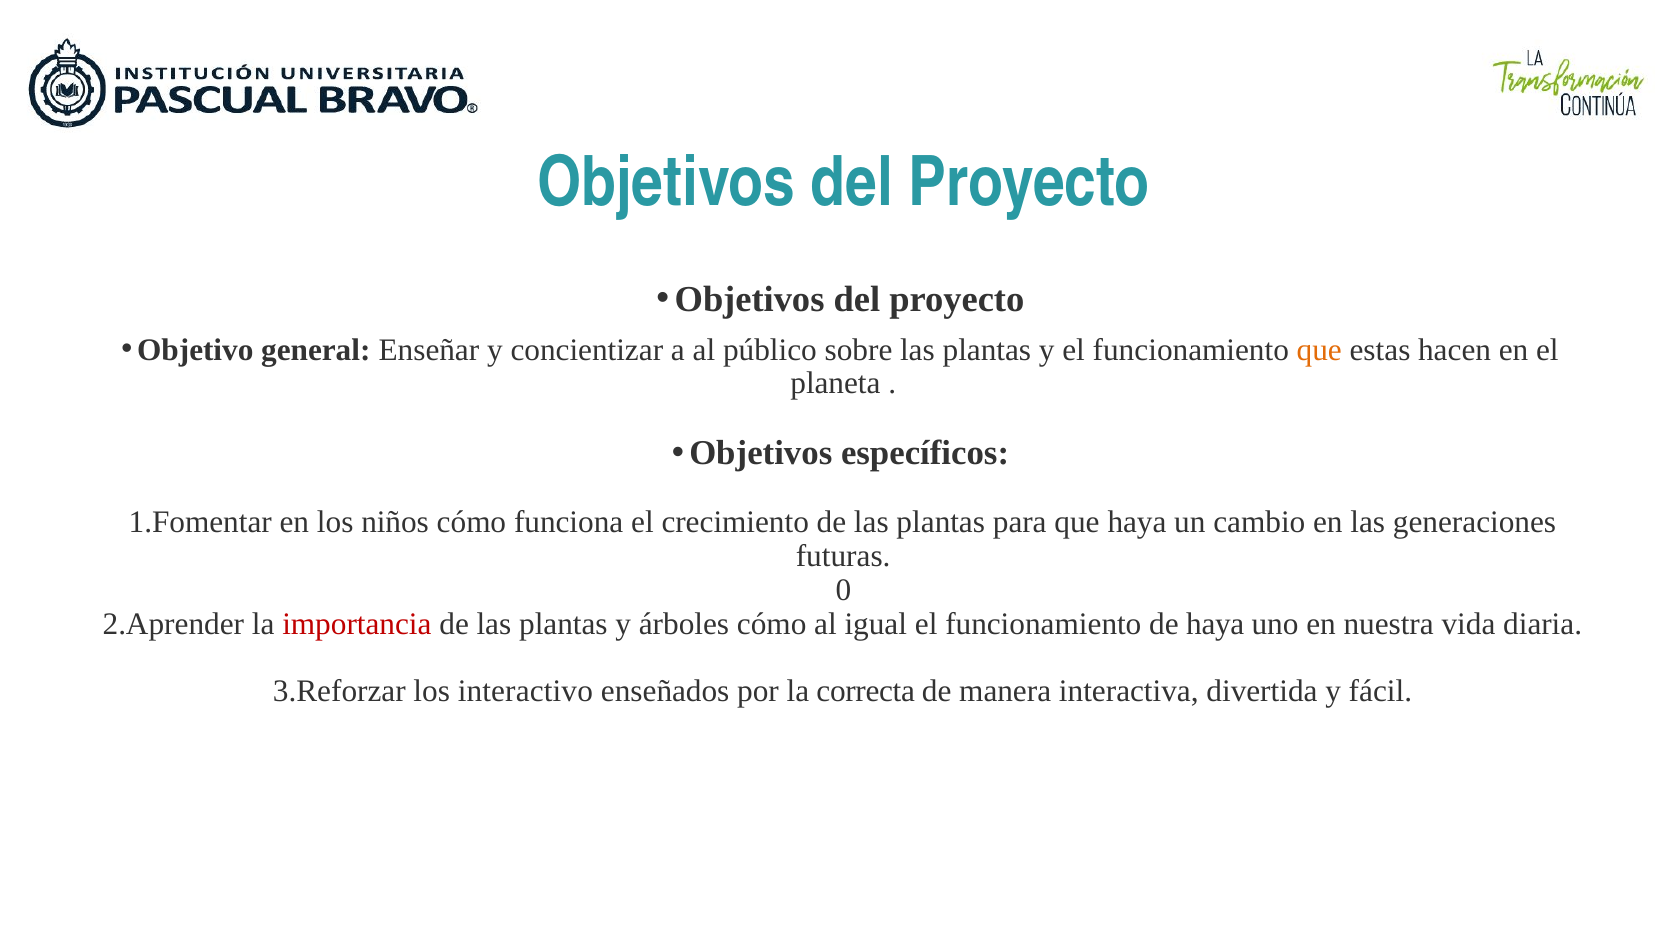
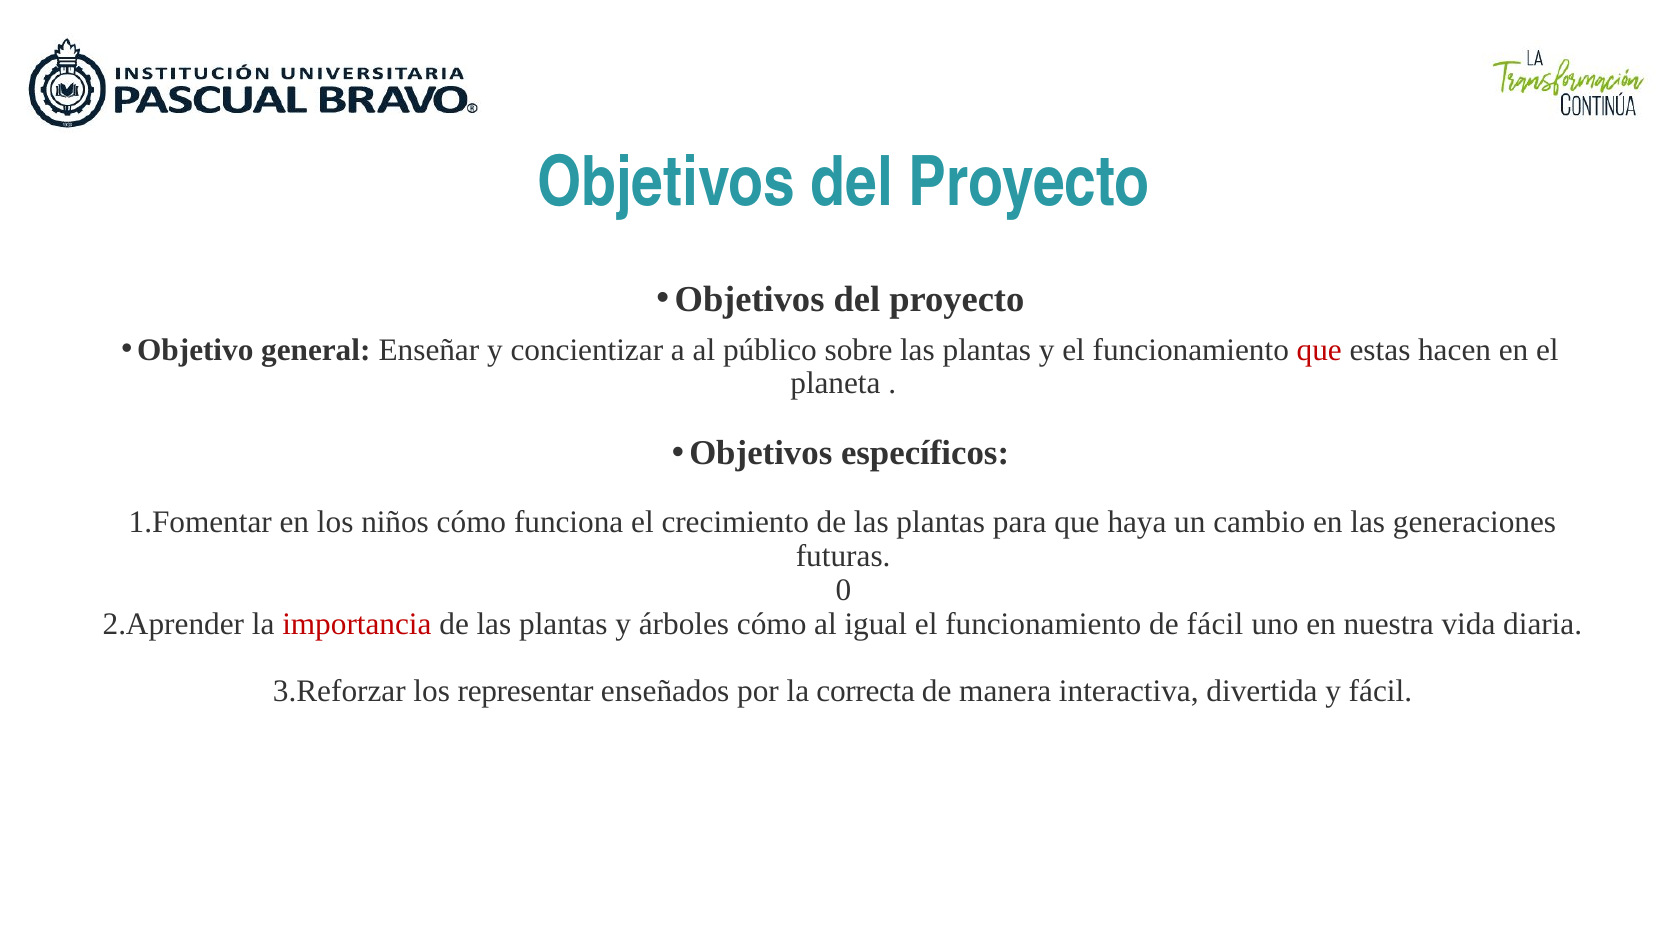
que at (1319, 350) colour: orange -> red
de haya: haya -> fácil
interactivo: interactivo -> representar
